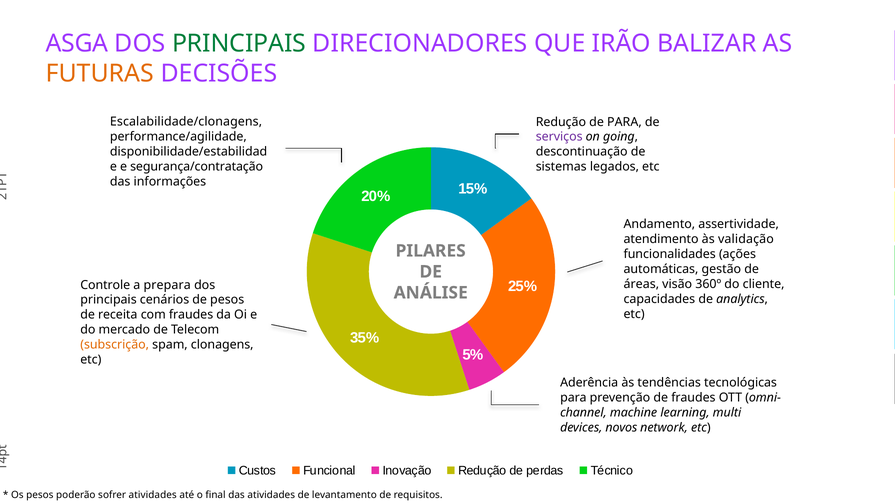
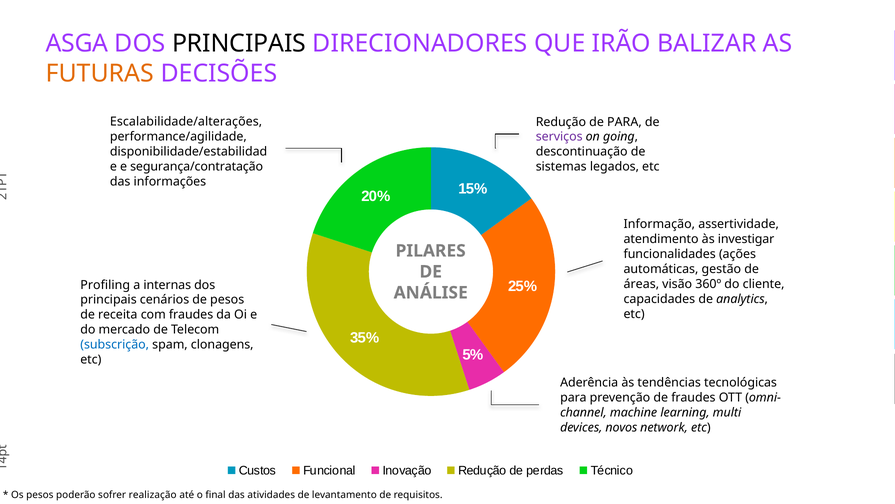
PRINCIPAIS at (239, 44) colour: green -> black
Escalabilidade/clonagens: Escalabilidade/clonagens -> Escalabilidade/alterações
Andamento: Andamento -> Informação
validação: validação -> investigar
Controle: Controle -> Profiling
prepara: prepara -> internas
subscrição colour: orange -> blue
sofrer atividades: atividades -> realização
